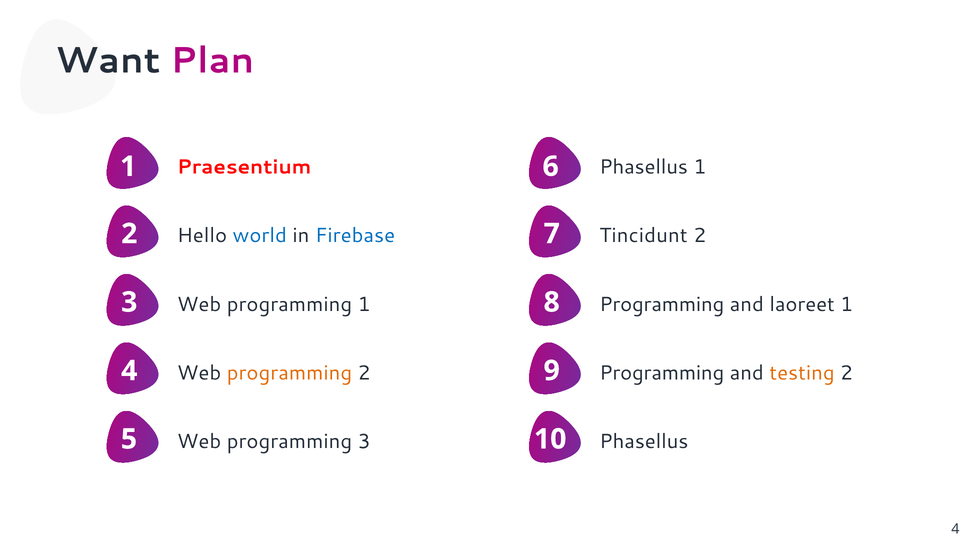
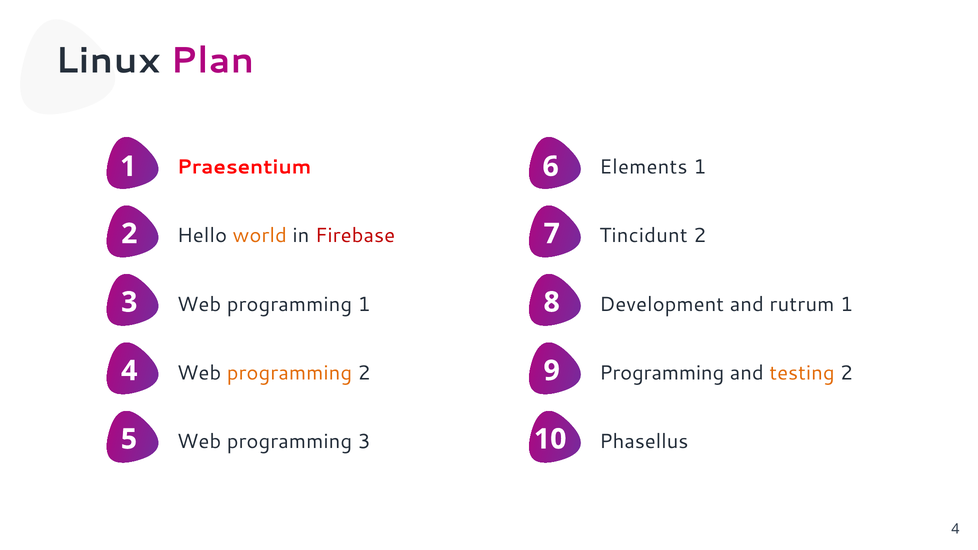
Want: Want -> Linux
6 Phasellus: Phasellus -> Elements
world colour: blue -> orange
Firebase colour: blue -> red
Programming at (662, 304): Programming -> Development
laoreet: laoreet -> rutrum
